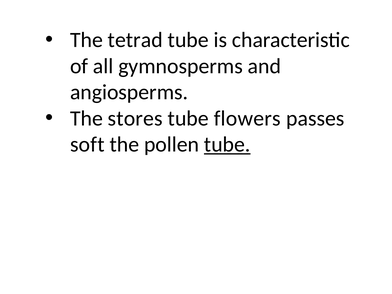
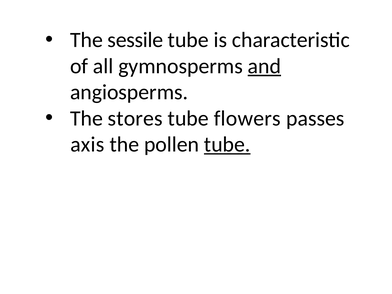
tetrad: tetrad -> sessile
and underline: none -> present
soft: soft -> axis
